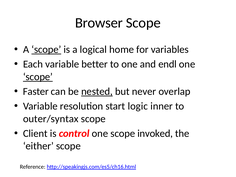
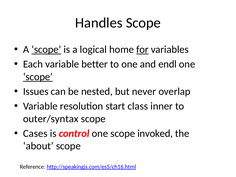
Browser: Browser -> Handles
for underline: none -> present
Faster: Faster -> Issues
nested underline: present -> none
logic: logic -> class
Client: Client -> Cases
either: either -> about
